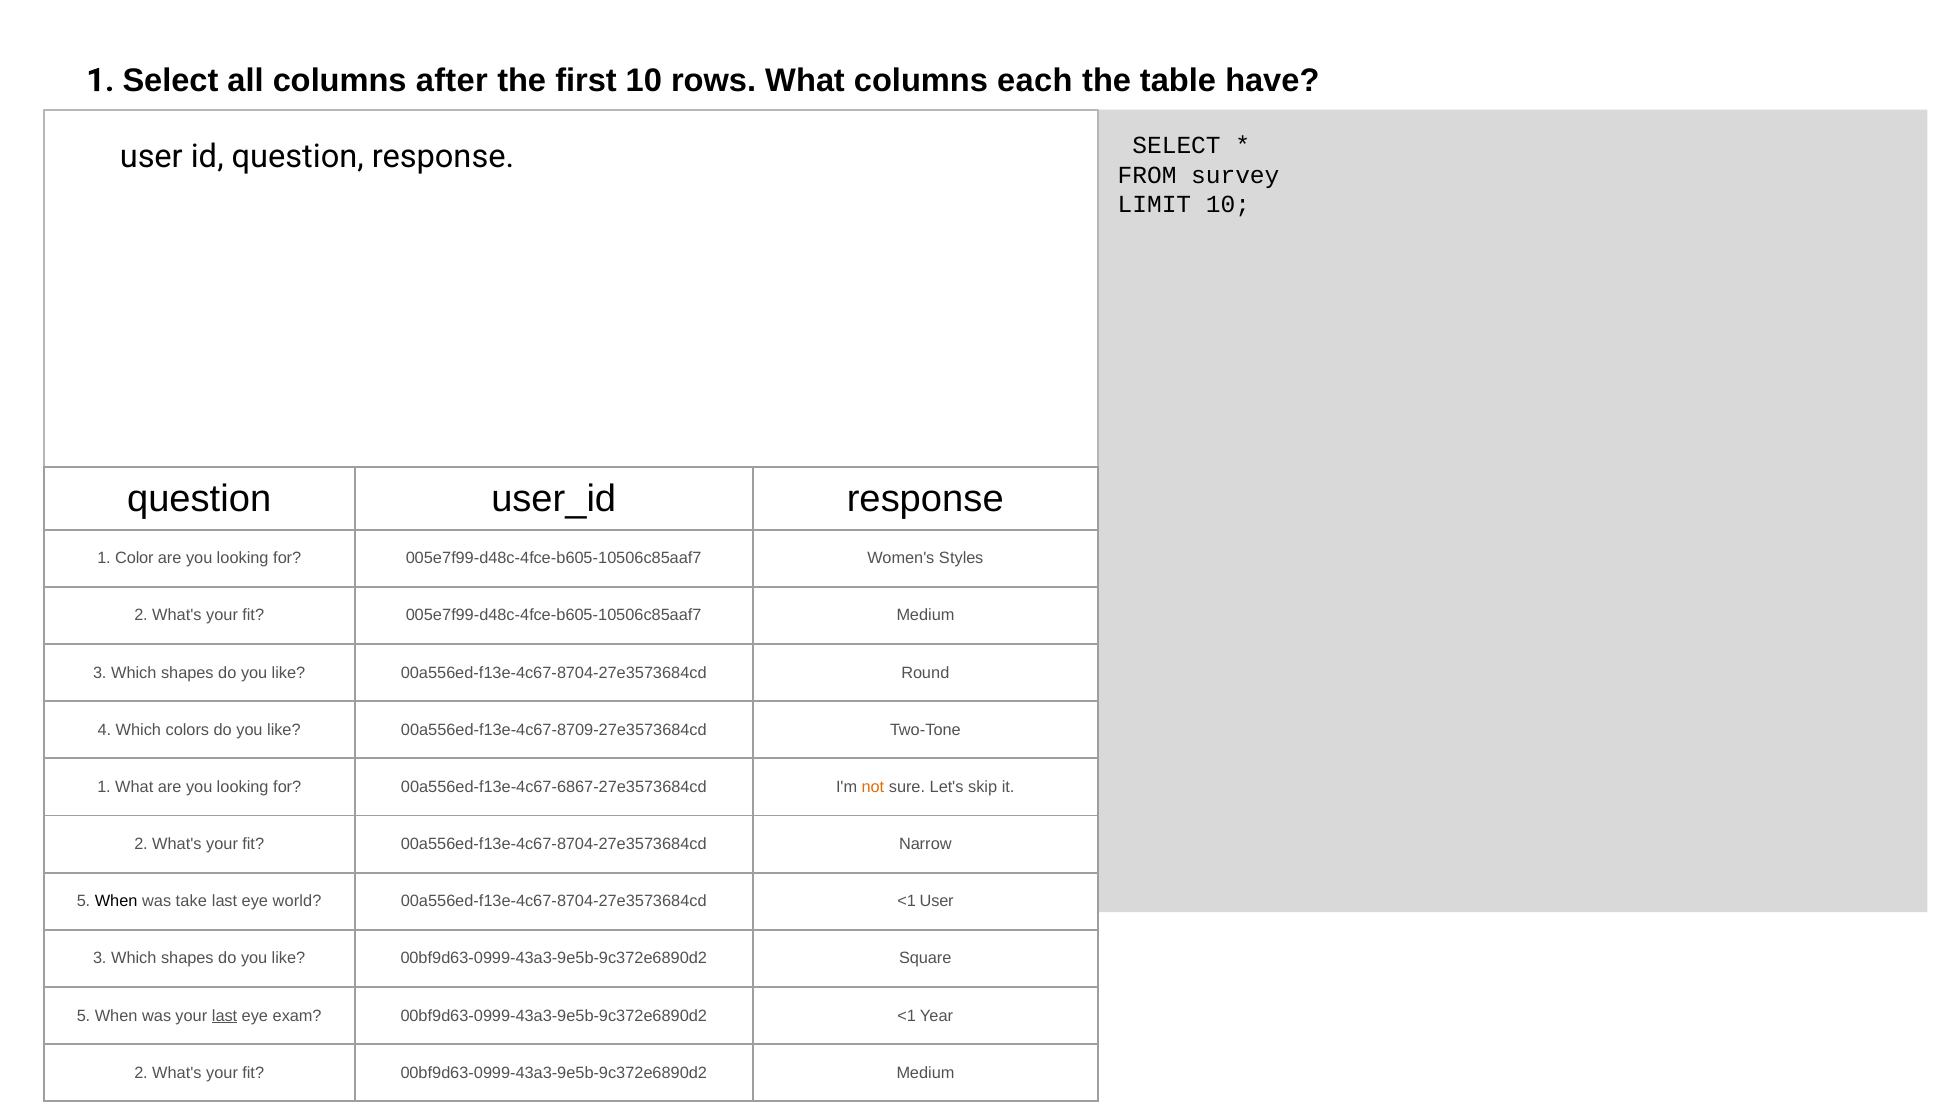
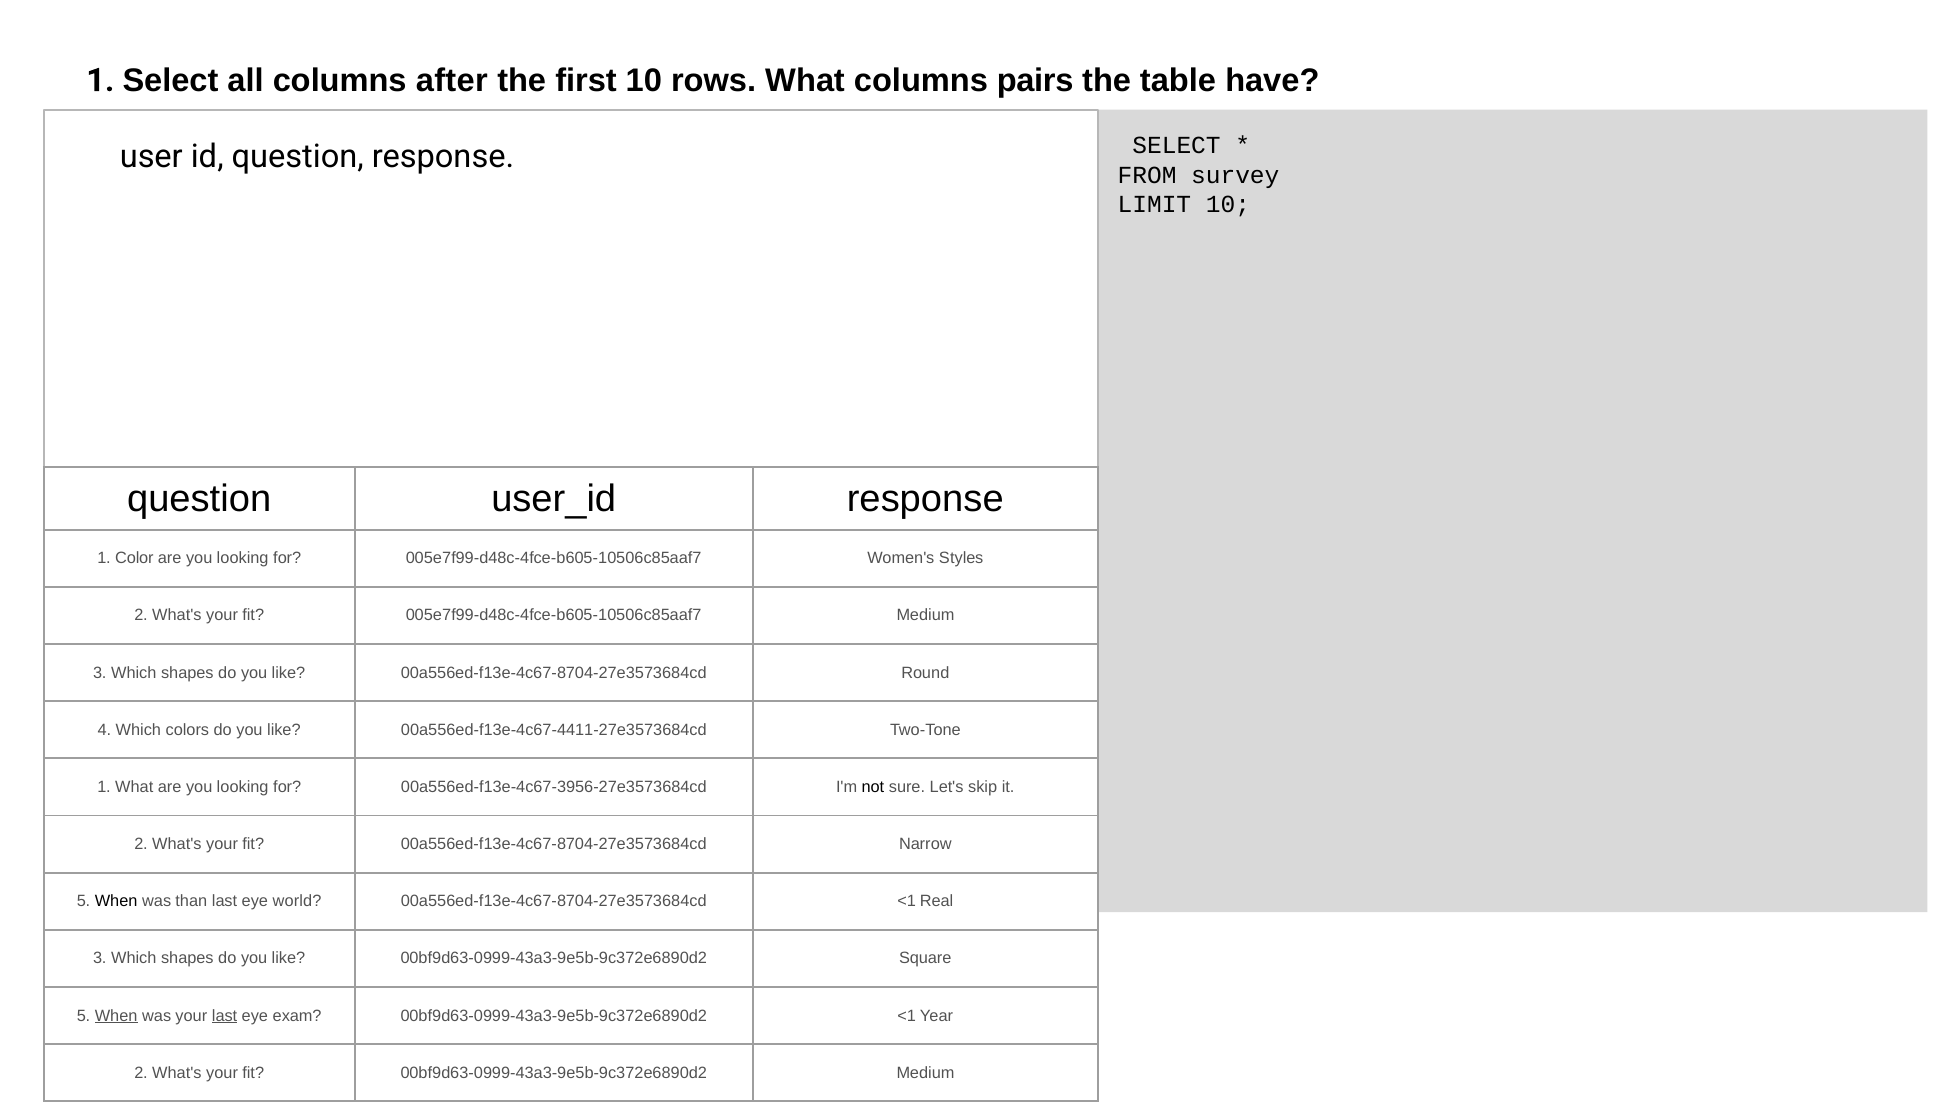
each: each -> pairs
00a556ed-f13e-4c67-8709-27e3573684cd: 00a556ed-f13e-4c67-8709-27e3573684cd -> 00a556ed-f13e-4c67-4411-27e3573684cd
00a556ed-f13e-4c67-6867-27e3573684cd: 00a556ed-f13e-4c67-6867-27e3573684cd -> 00a556ed-f13e-4c67-3956-27e3573684cd
not colour: orange -> black
take: take -> than
<1 User: User -> Real
When at (116, 1016) underline: none -> present
